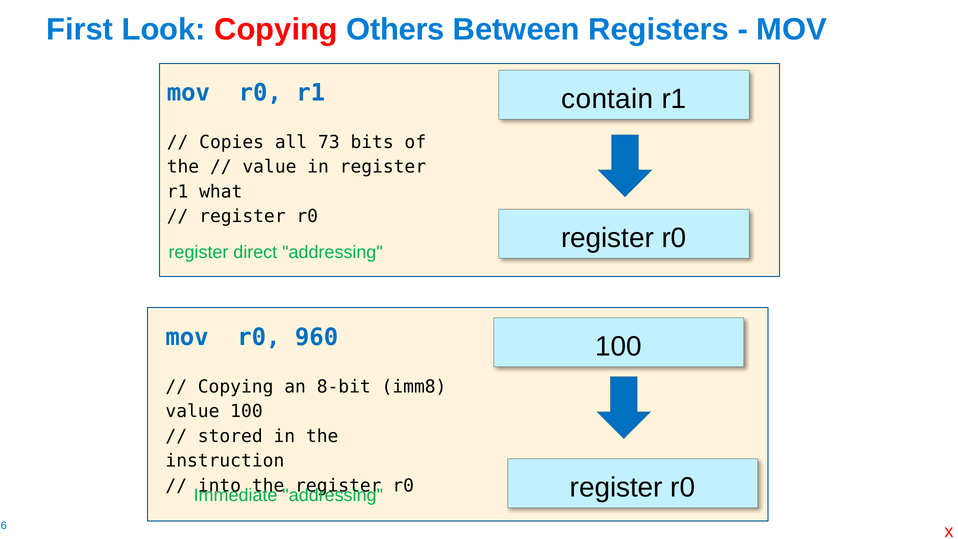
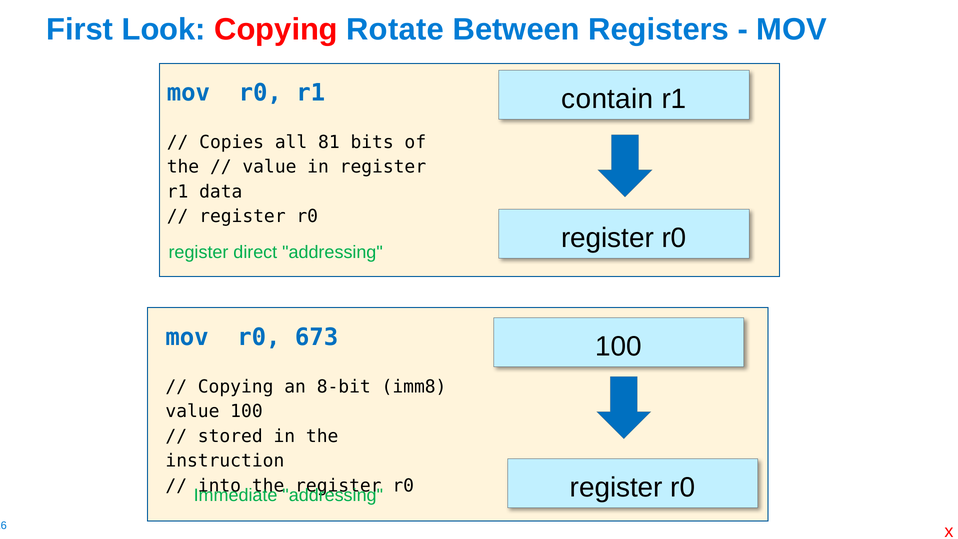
Others: Others -> Rotate
73: 73 -> 81
what: what -> data
960: 960 -> 673
